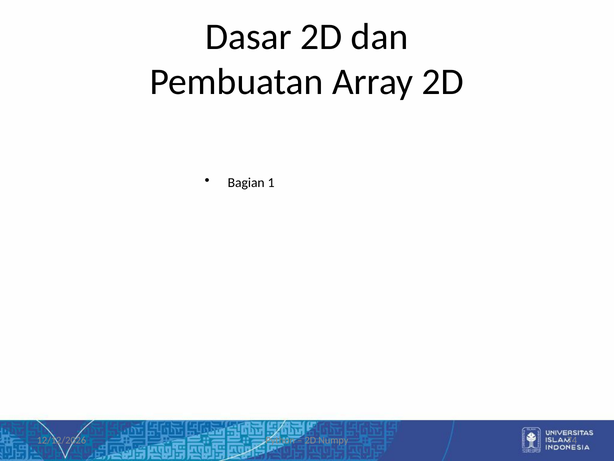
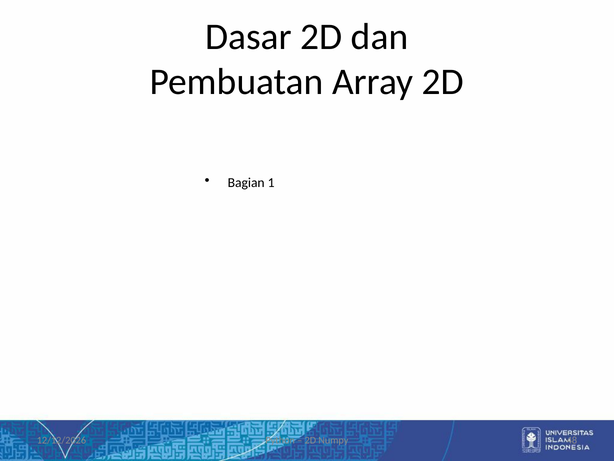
74: 74 -> 48
